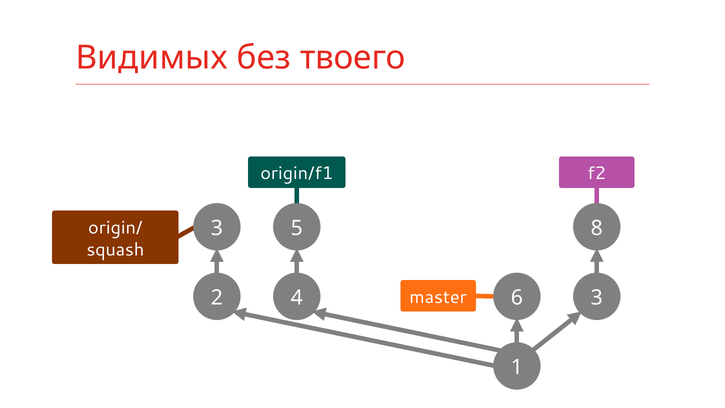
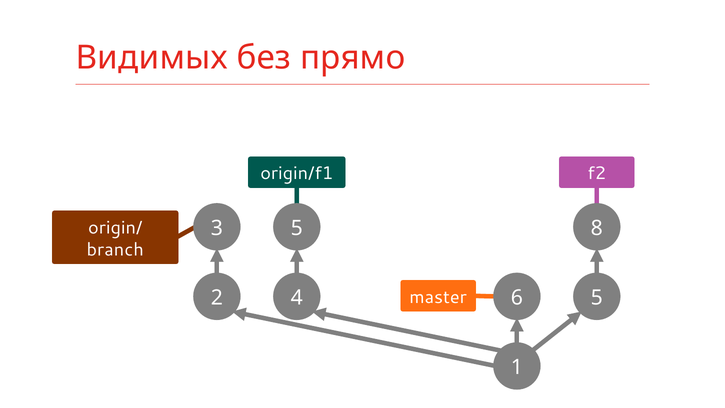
твоего: твоего -> прямо
squash: squash -> branch
master 3: 3 -> 5
